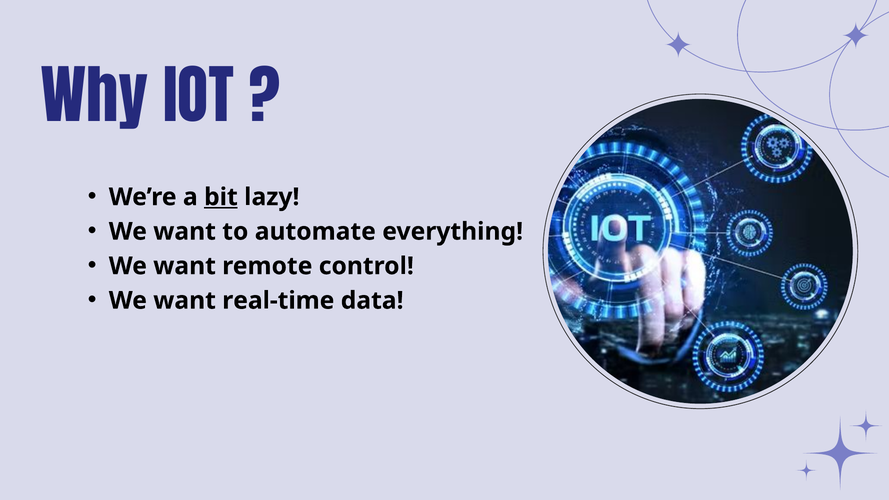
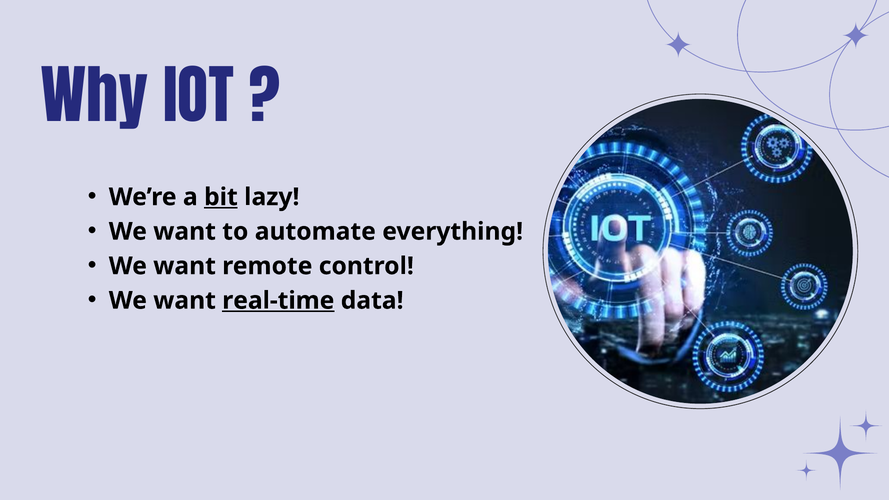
real-time underline: none -> present
